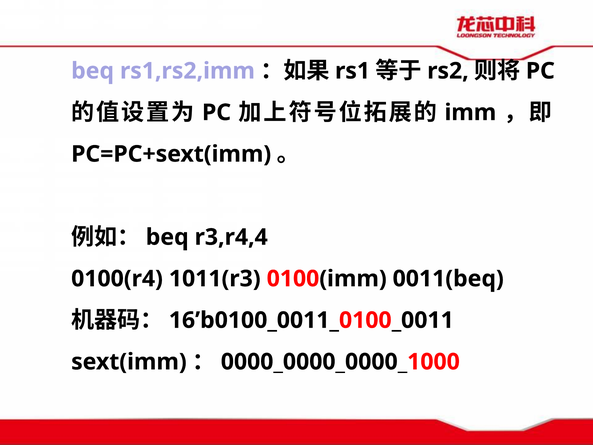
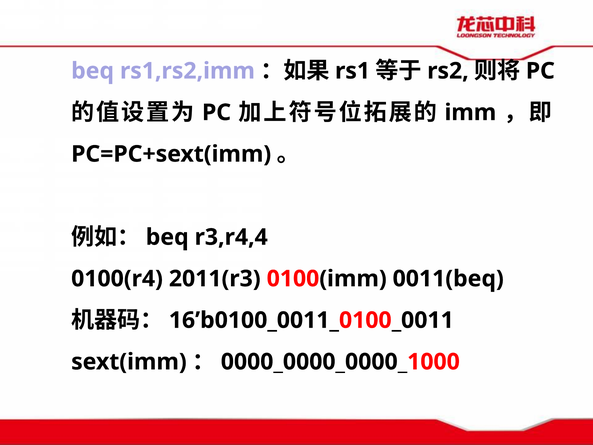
1011(r3: 1011(r3 -> 2011(r3
